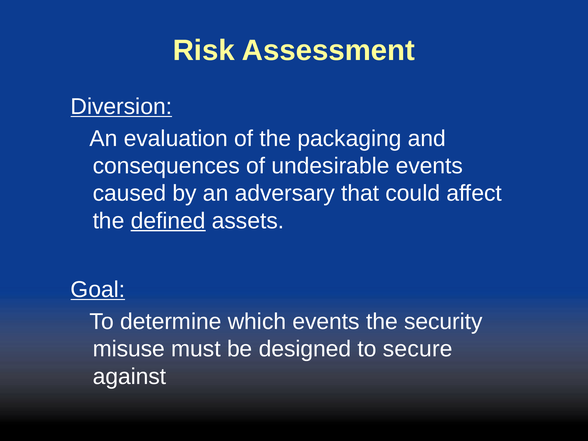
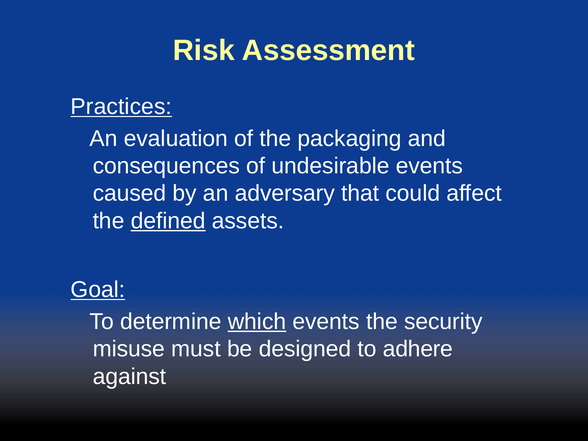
Diversion: Diversion -> Practices
which underline: none -> present
secure: secure -> adhere
